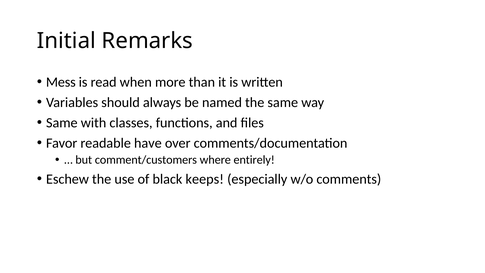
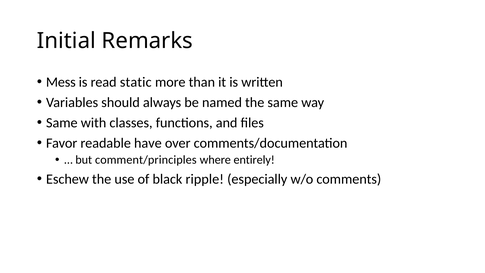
when: when -> static
comment/customers: comment/customers -> comment/principles
keeps: keeps -> ripple
